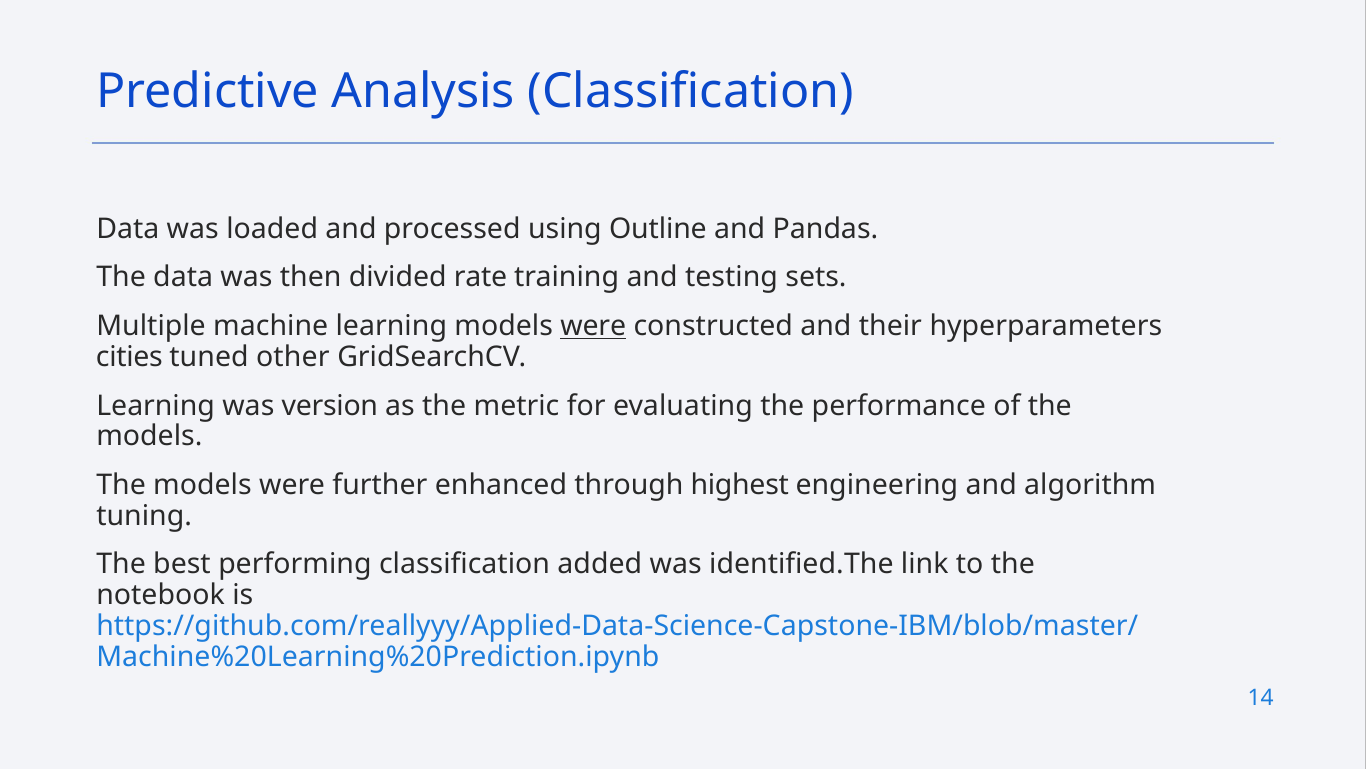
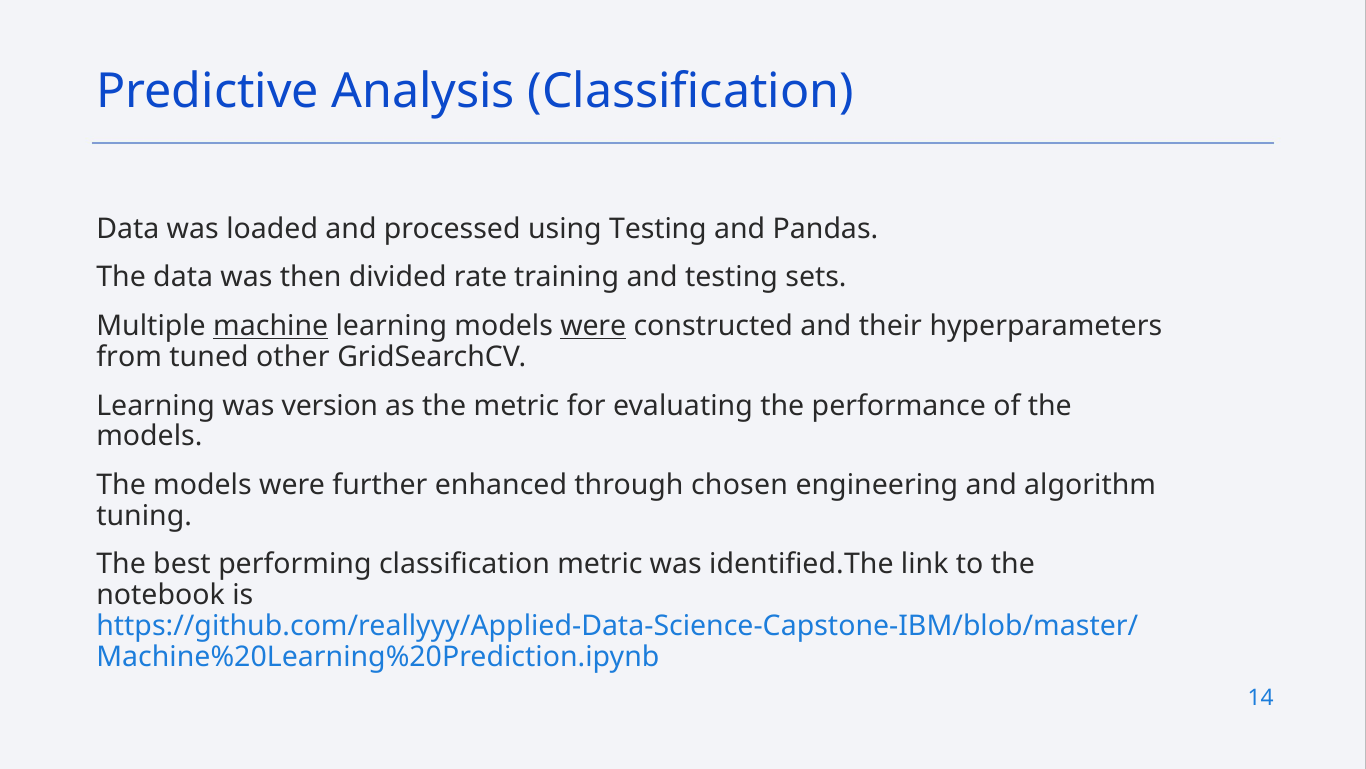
using Outline: Outline -> Testing
machine underline: none -> present
cities: cities -> from
highest: highest -> chosen
classification added: added -> metric
